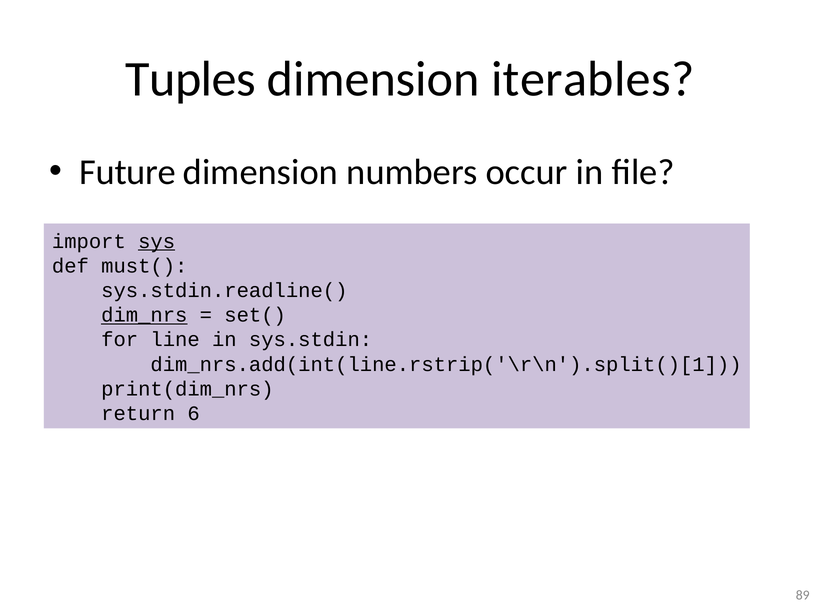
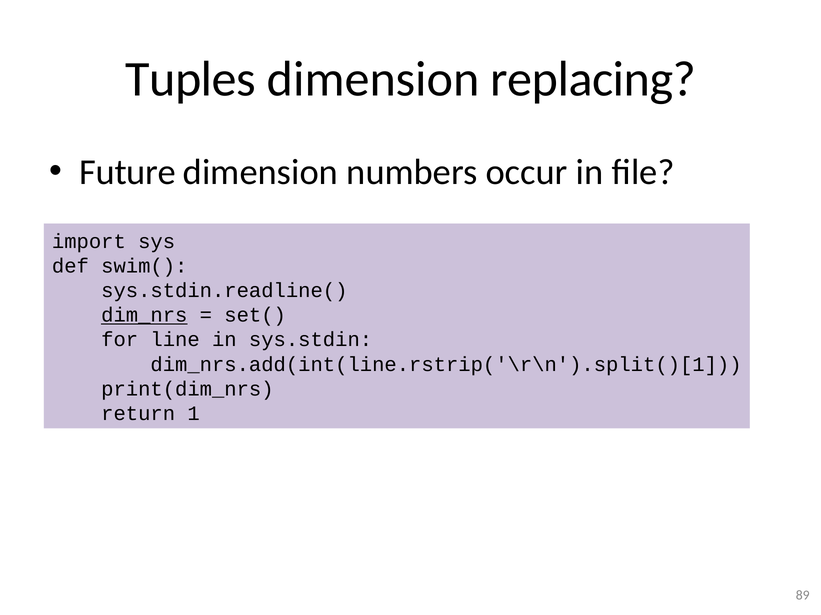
iterables: iterables -> replacing
sys underline: present -> none
must(: must( -> swim(
6: 6 -> 1
